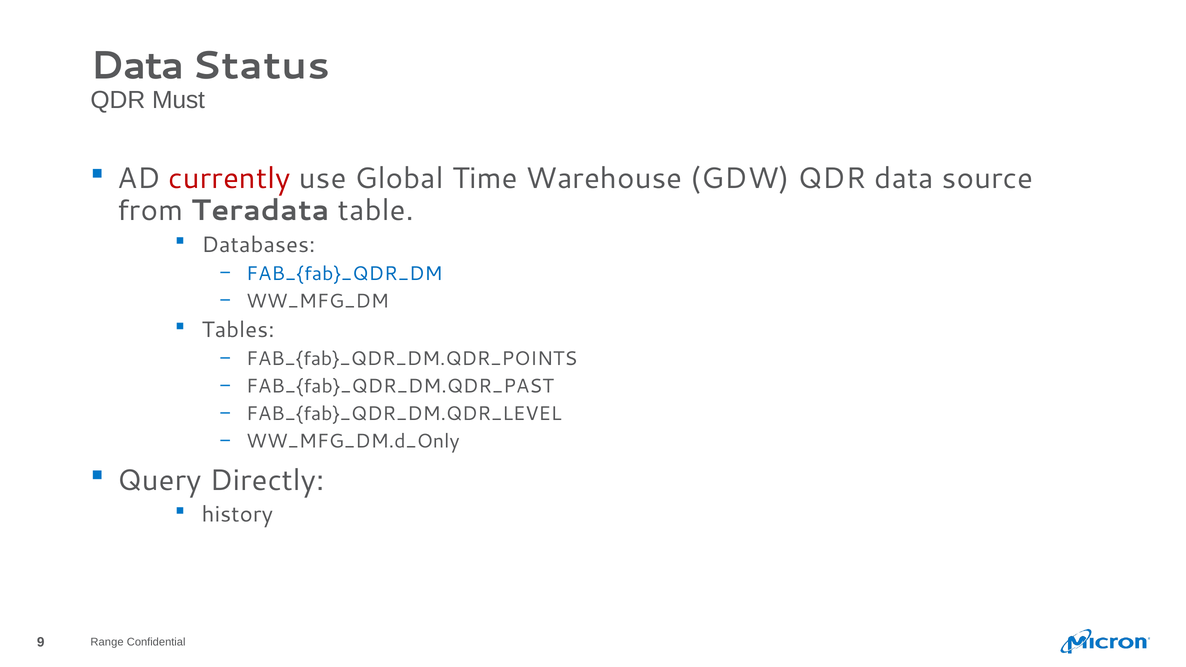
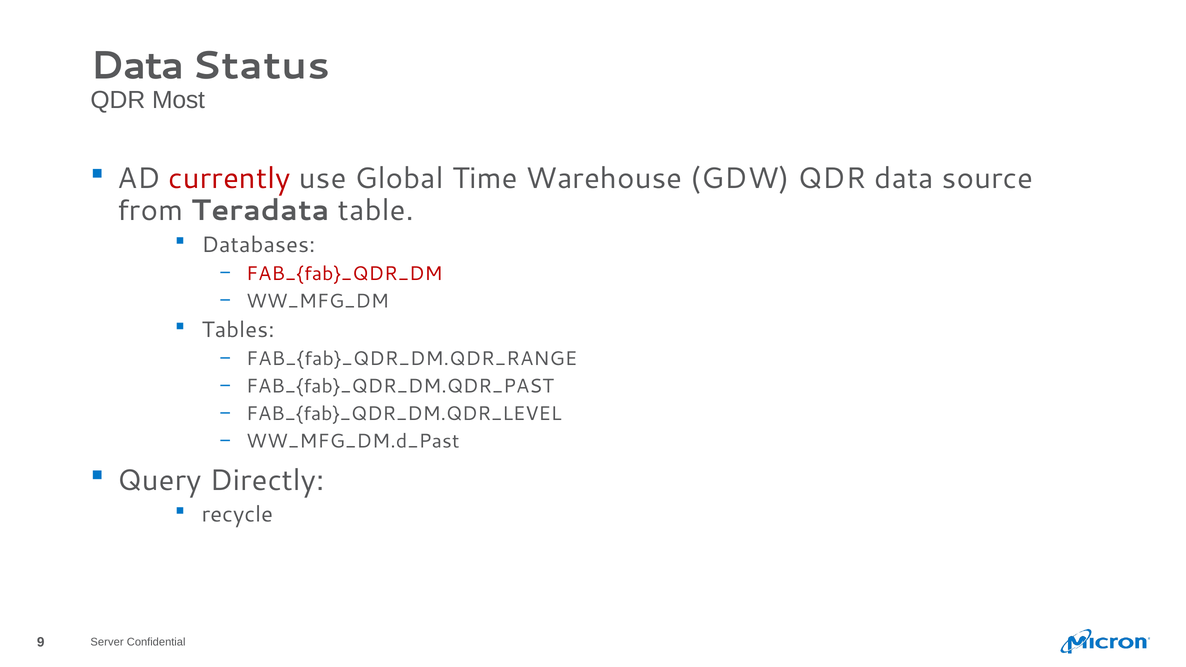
Must: Must -> Most
FAB_{fab}_QDR_DM colour: blue -> red
FAB_{fab}_QDR_DM.QDR_POINTS: FAB_{fab}_QDR_DM.QDR_POINTS -> FAB_{fab}_QDR_DM.QDR_RANGE
WW_MFG_DM.d_Only: WW_MFG_DM.d_Only -> WW_MFG_DM.d_Past
history: history -> recycle
Range: Range -> Server
